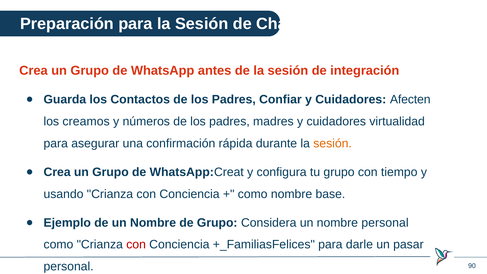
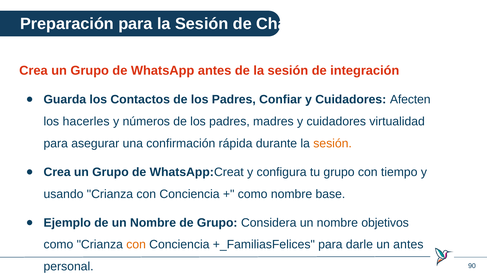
creamos: creamos -> hacerles
nombre personal: personal -> objetivos
con at (136, 245) colour: red -> orange
un pasar: pasar -> antes
